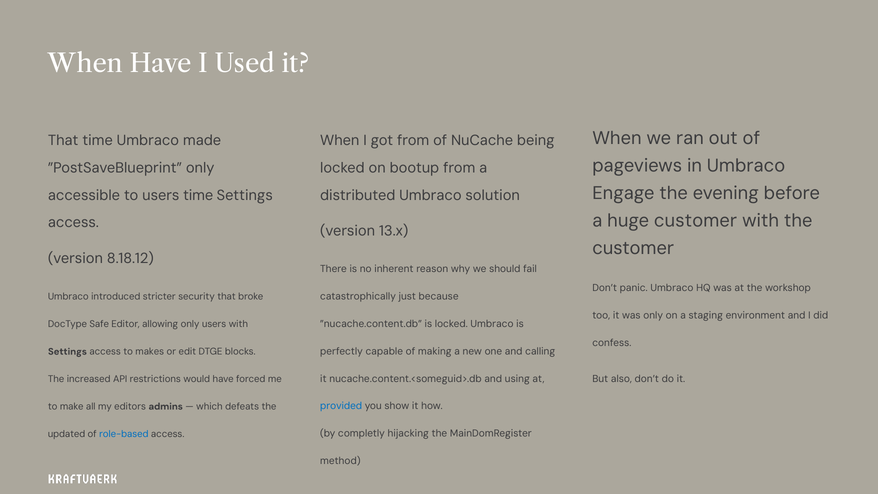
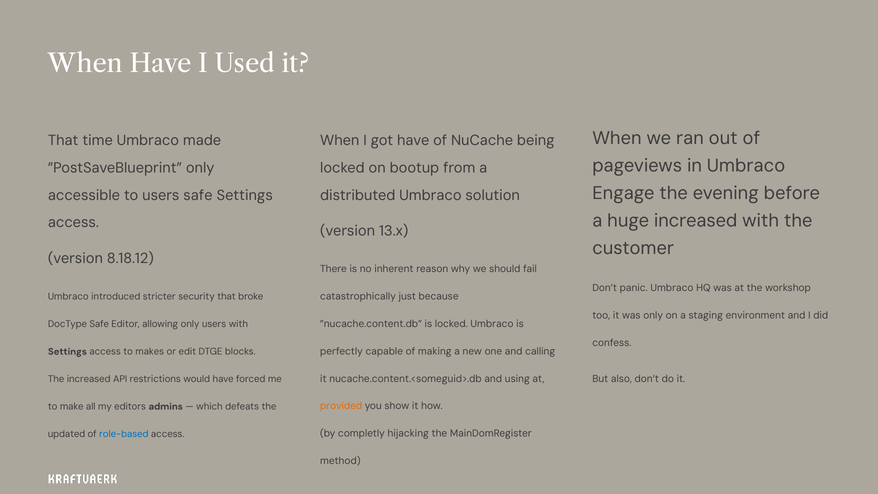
got from: from -> have
users time: time -> safe
huge customer: customer -> increased
provided colour: blue -> orange
